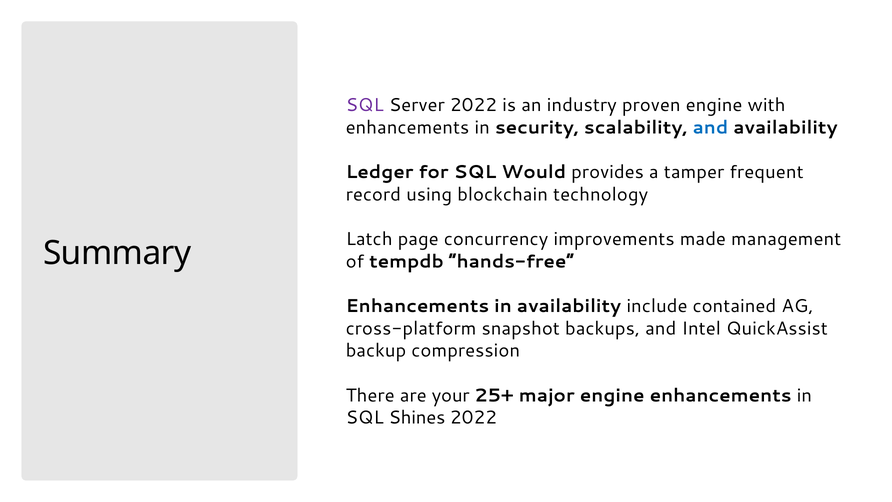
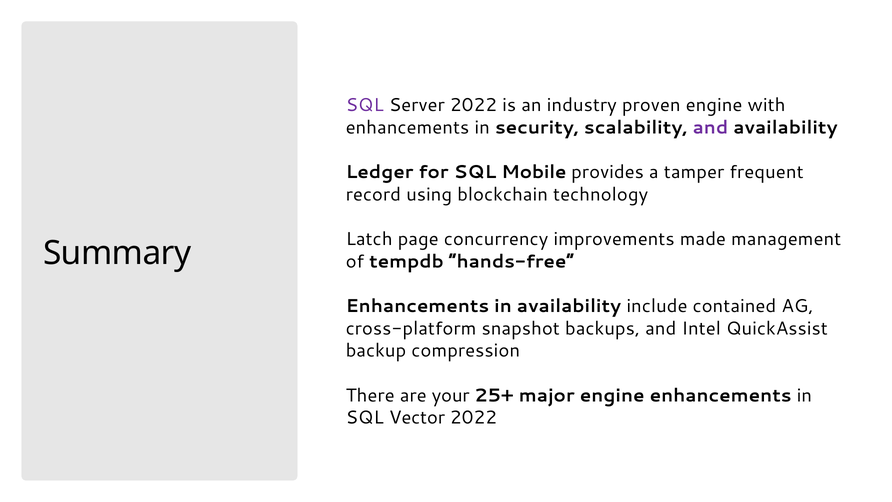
and at (710, 128) colour: blue -> purple
Would: Would -> Mobile
Shines: Shines -> Vector
